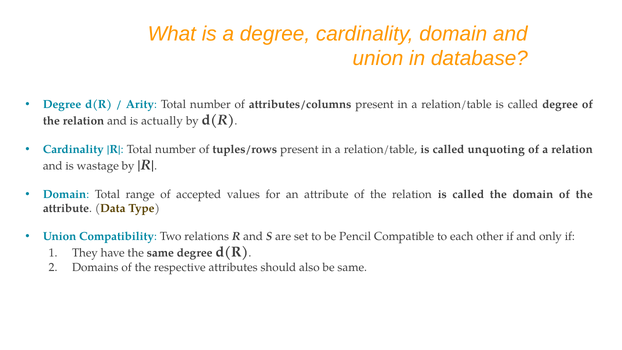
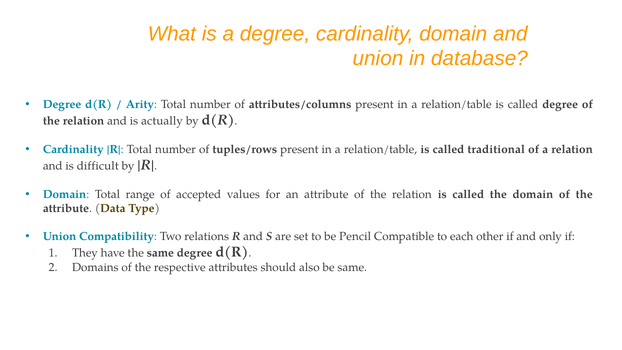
unquoting: unquoting -> traditional
wastage: wastage -> difficult
